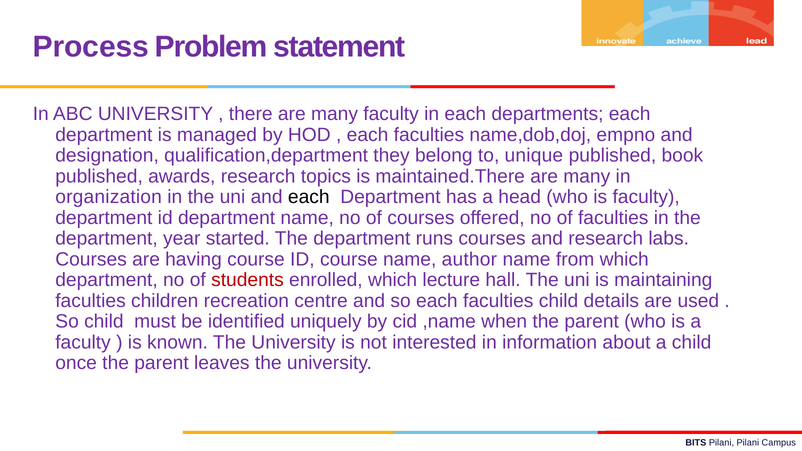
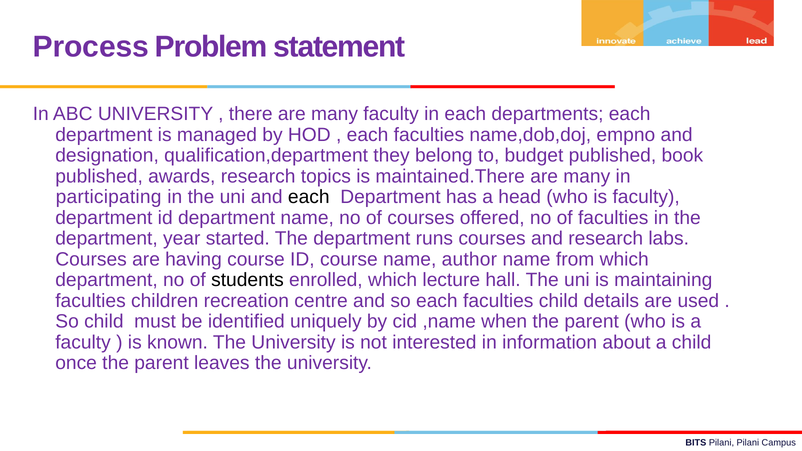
unique: unique -> budget
organization: organization -> participating
students colour: red -> black
